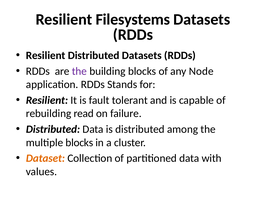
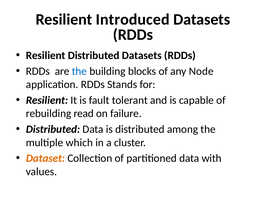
Filesystems: Filesystems -> Introduced
the at (79, 71) colour: purple -> blue
multiple blocks: blocks -> which
